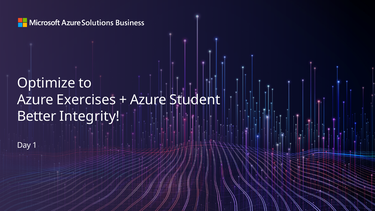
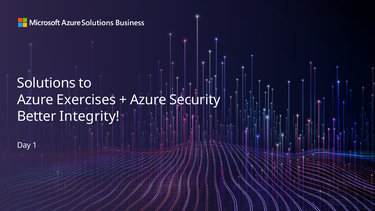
Optimize: Optimize -> Solutions
Student: Student -> Security
